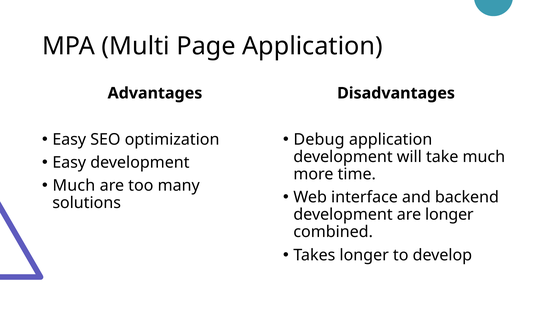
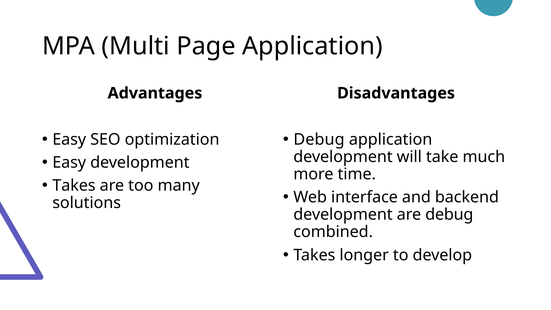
Much at (74, 186): Much -> Takes
are longer: longer -> debug
